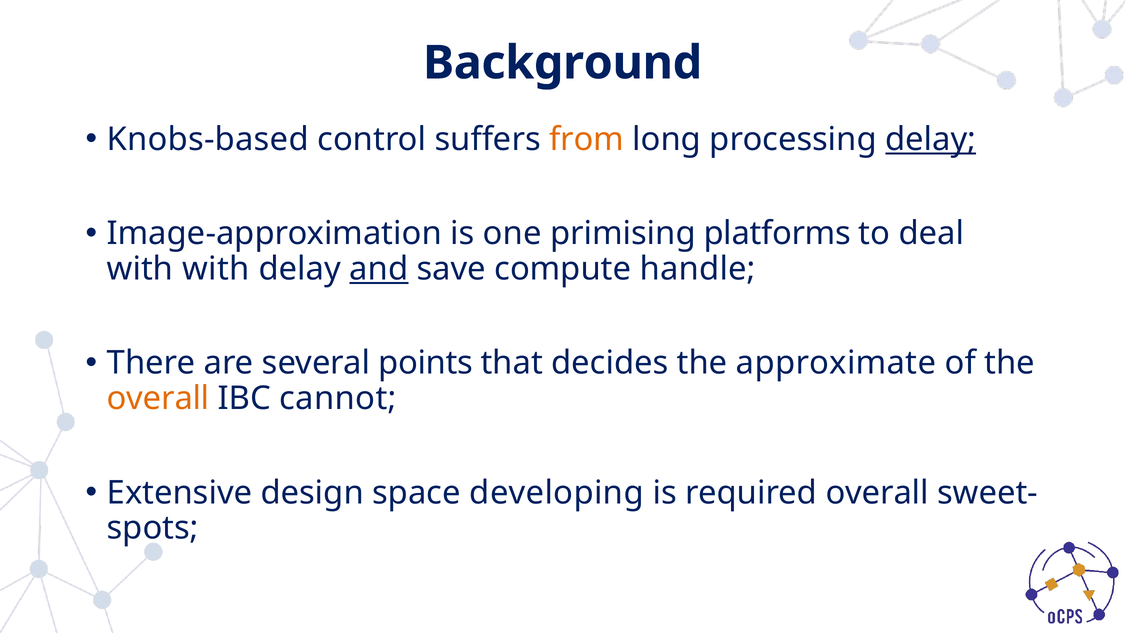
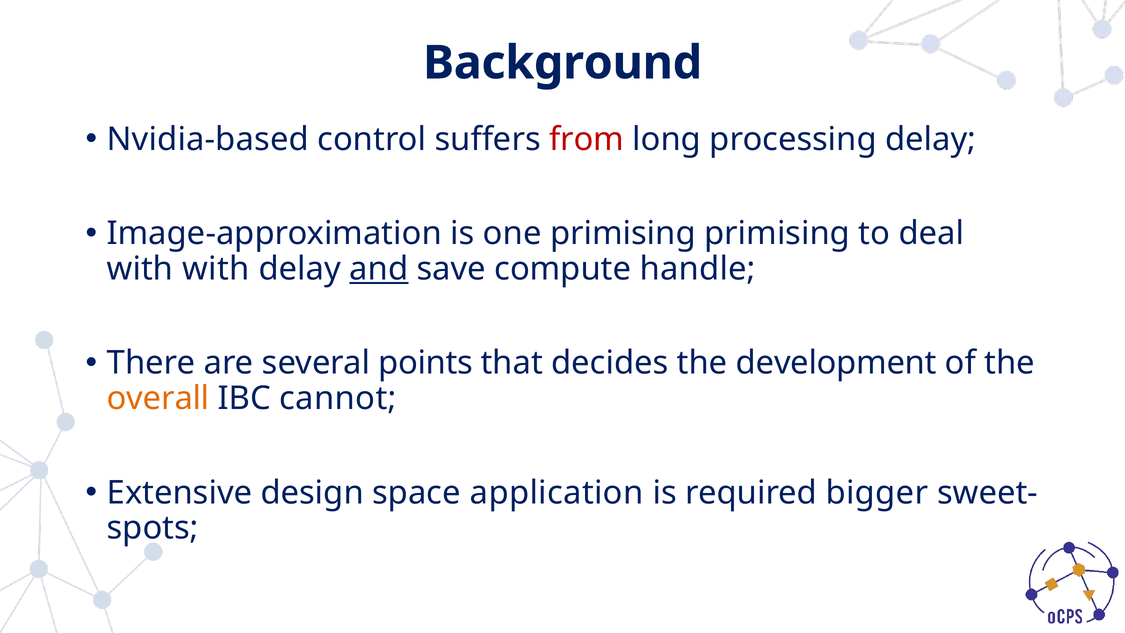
Knobs-based: Knobs-based -> Nvidia-based
from colour: orange -> red
delay at (931, 139) underline: present -> none
primising platforms: platforms -> primising
approximate: approximate -> development
developing: developing -> application
required overall: overall -> bigger
